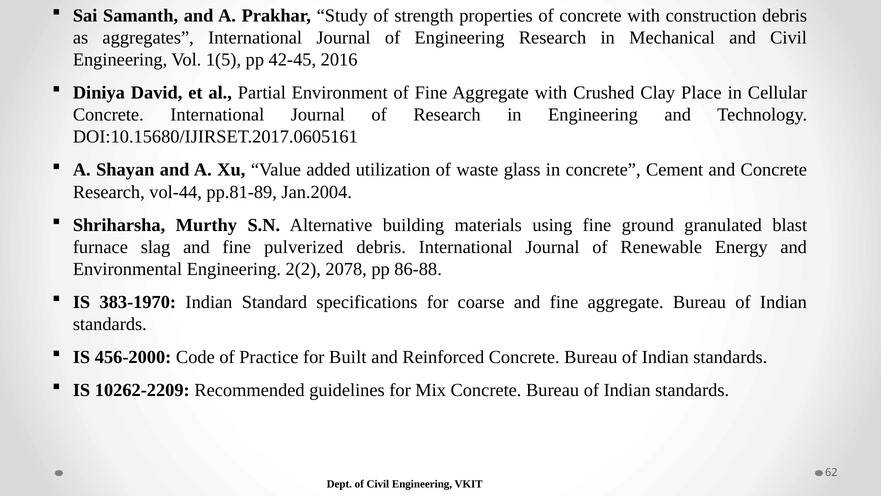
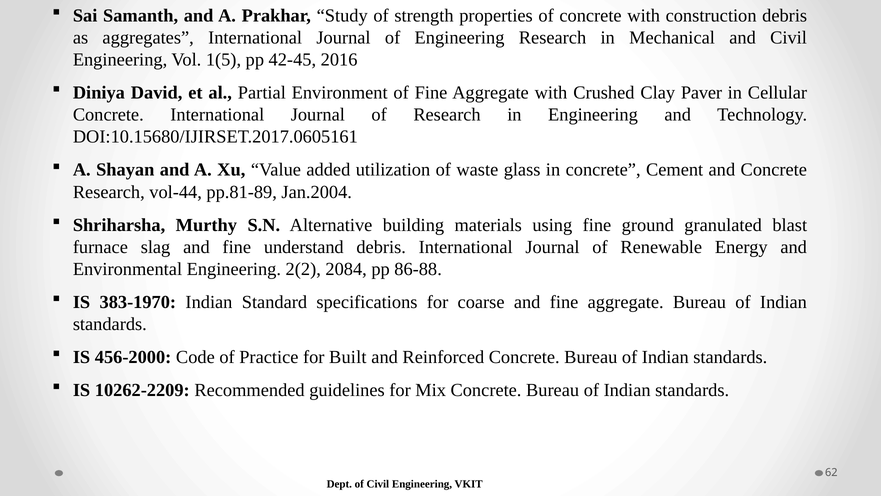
Place: Place -> Paver
pulverized: pulverized -> understand
2078: 2078 -> 2084
